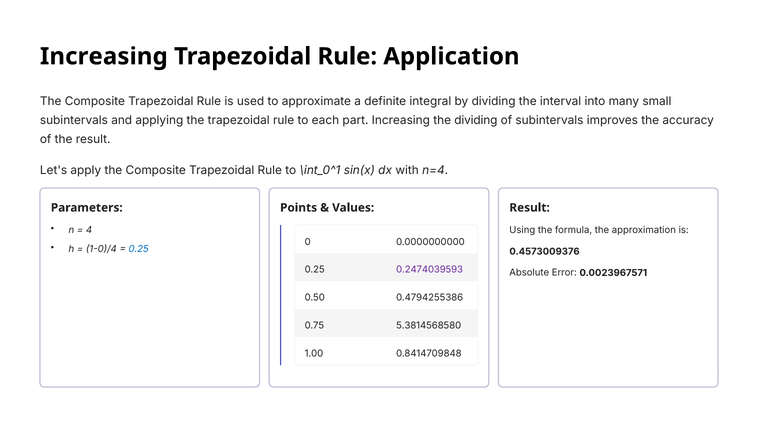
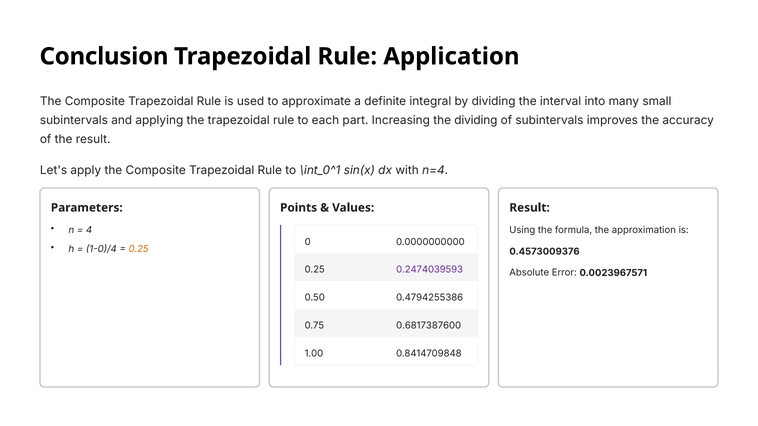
Increasing at (104, 56): Increasing -> Conclusion
0.25 at (139, 249) colour: blue -> orange
5.3814568580: 5.3814568580 -> 0.6817387600
